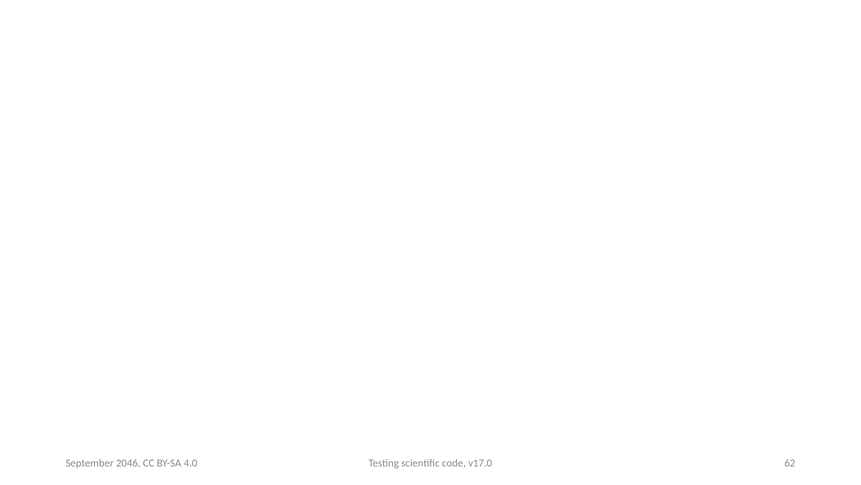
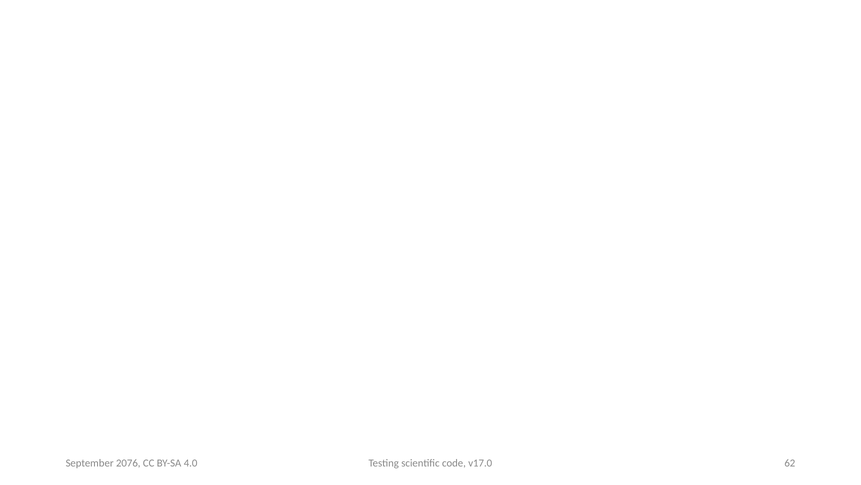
2046: 2046 -> 2076
